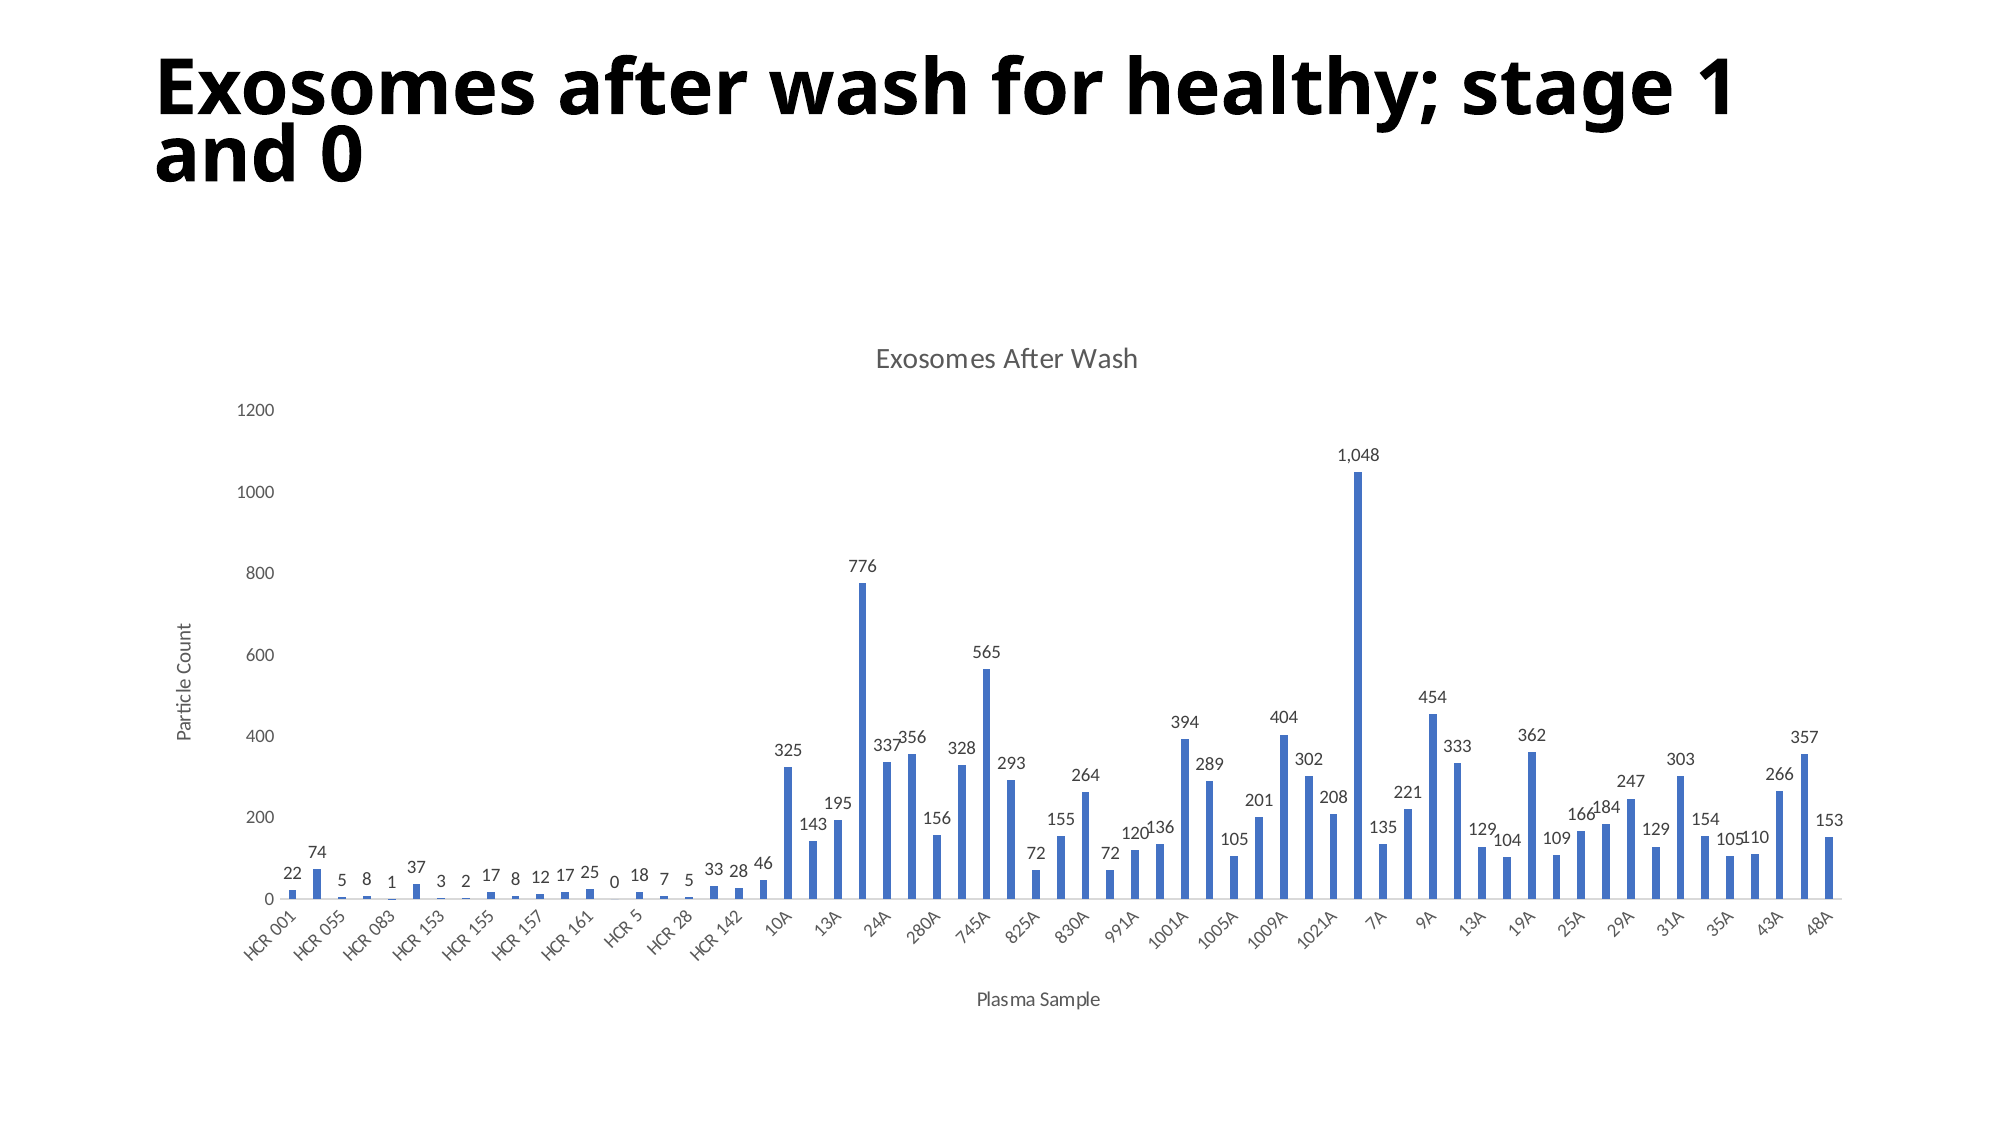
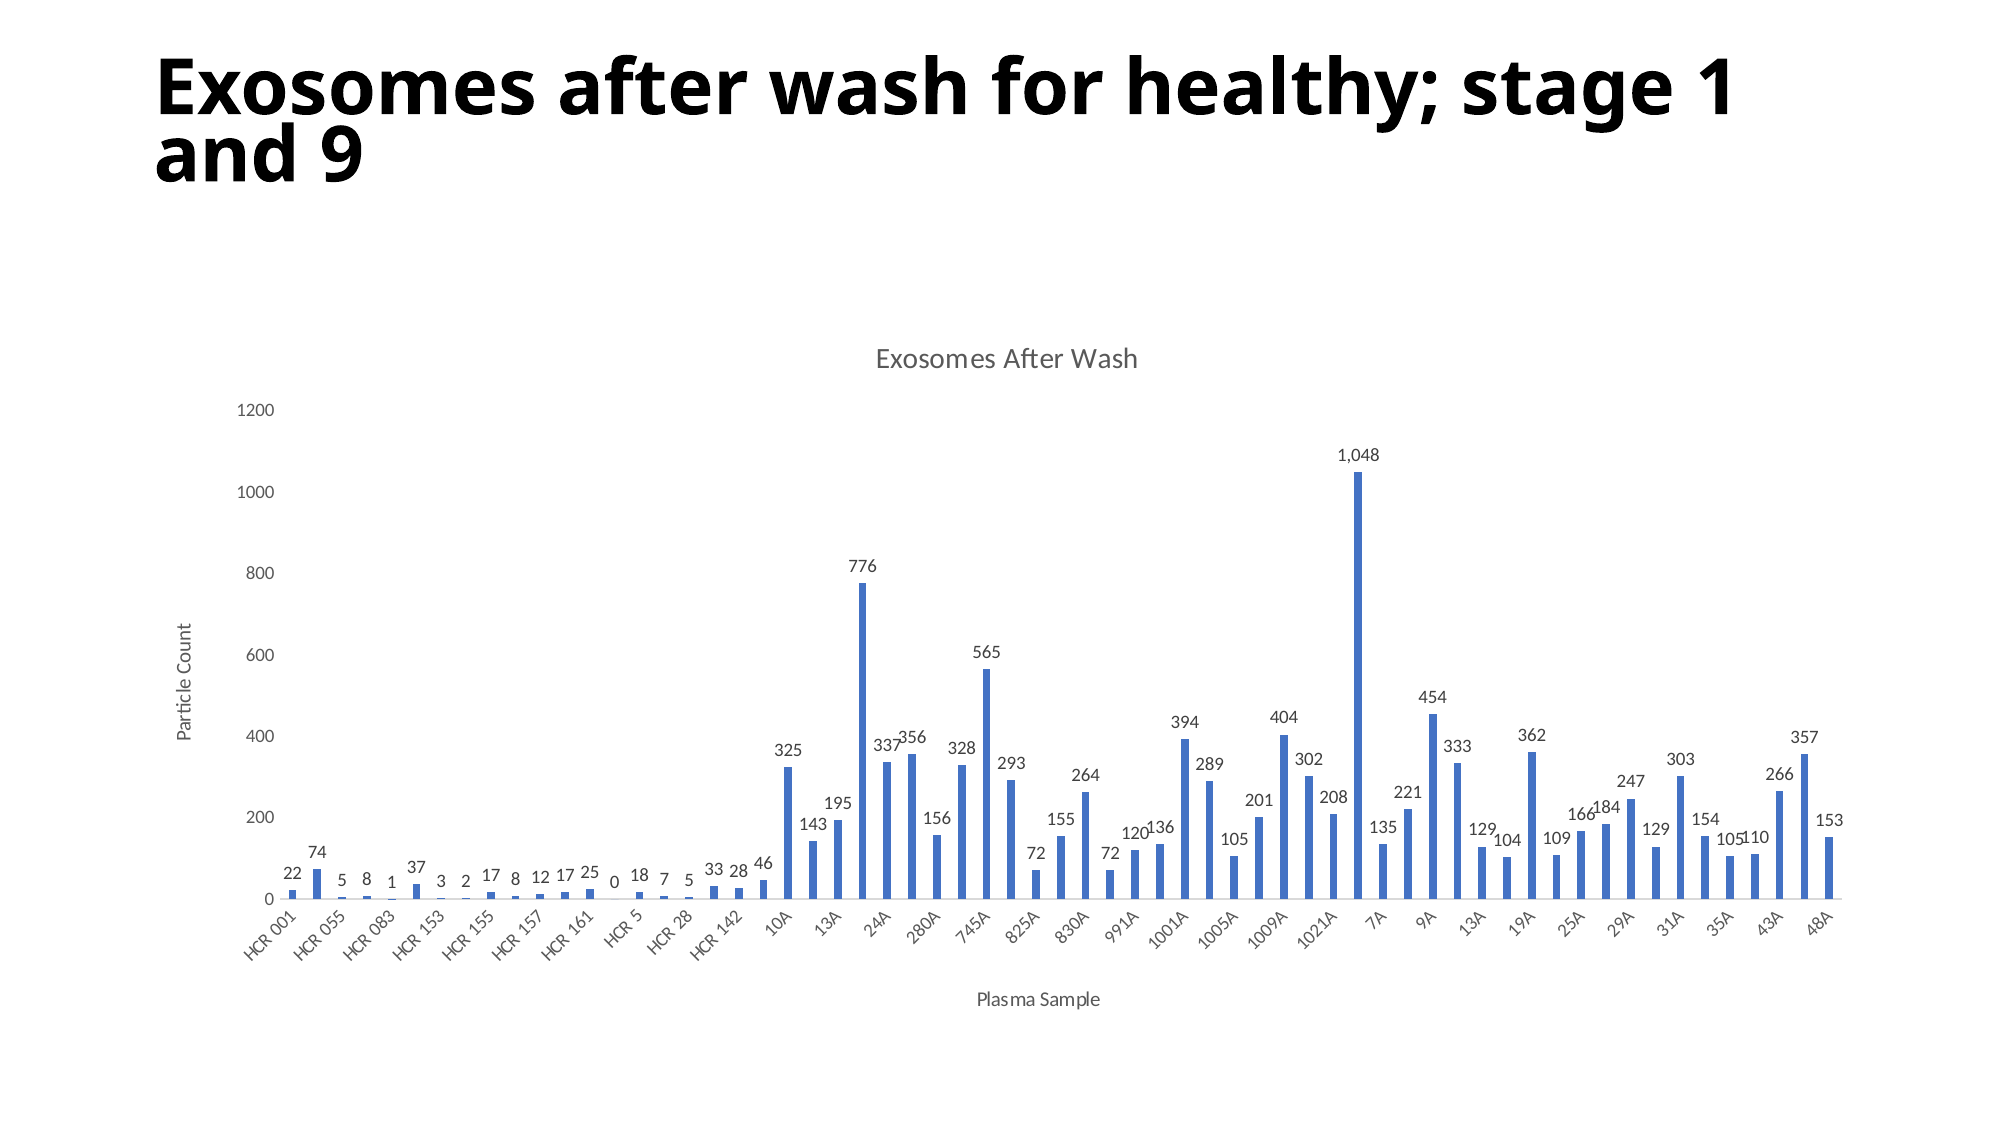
and 0: 0 -> 9
